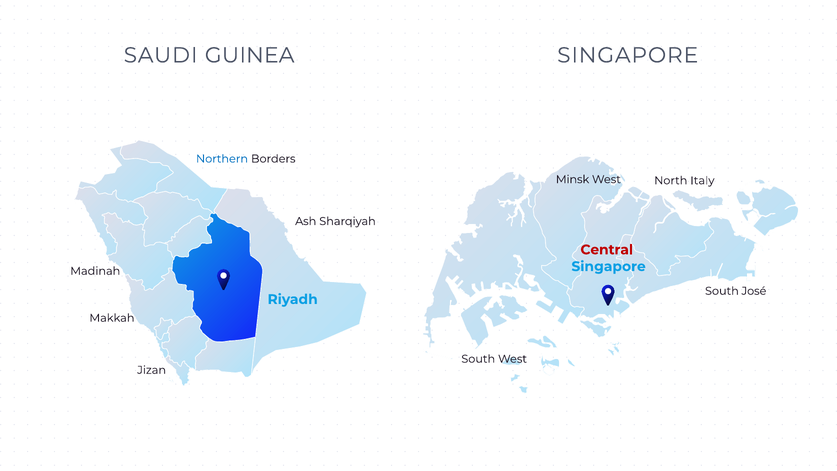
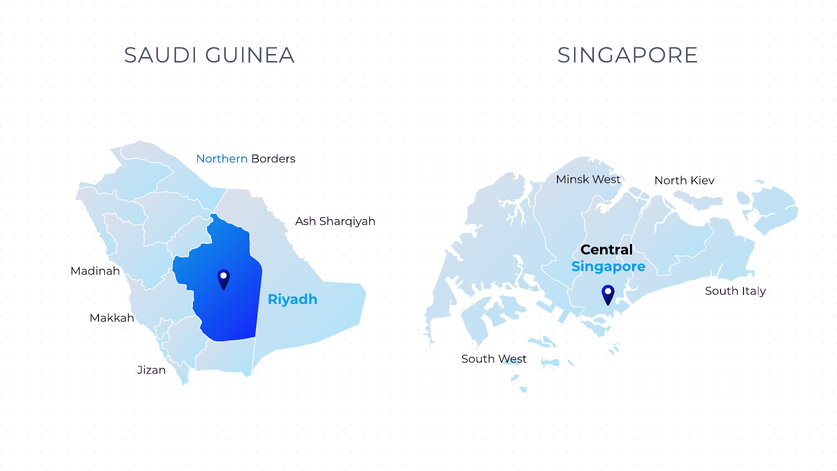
Italy: Italy -> Kiev
Central colour: red -> black
José: José -> Italy
